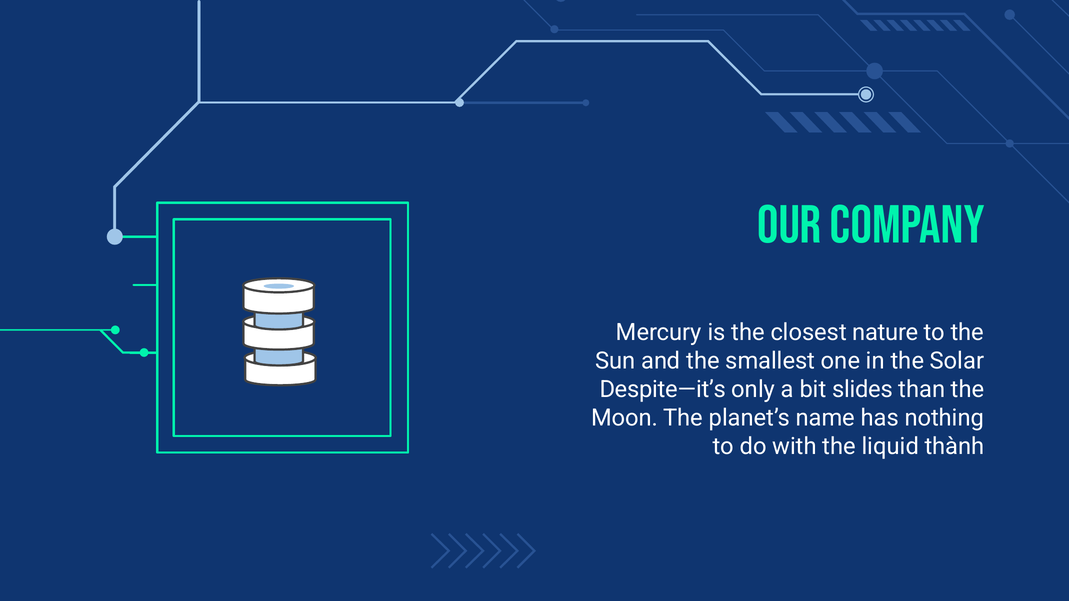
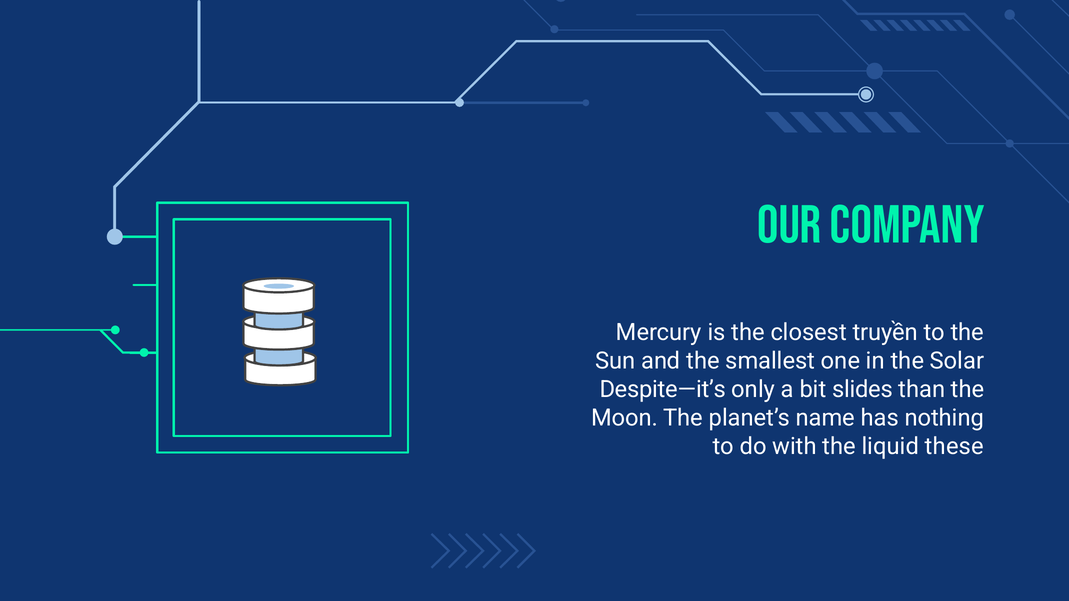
nature: nature -> truyền
thành: thành -> these
